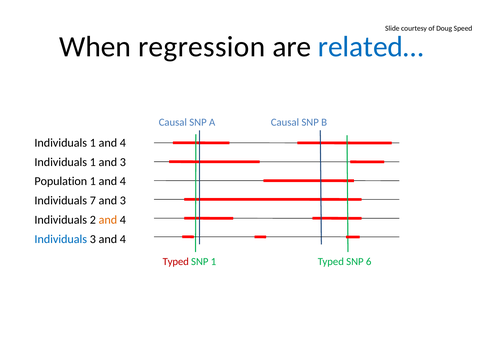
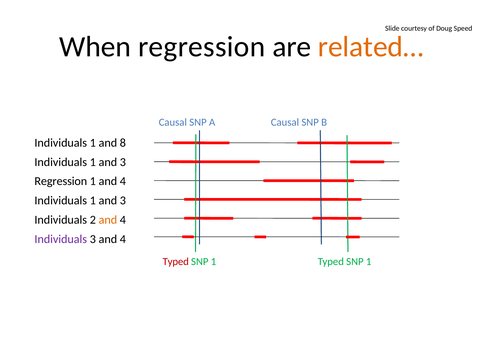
related… colour: blue -> orange
Individuals 1 and 4: 4 -> 8
Population at (61, 181): Population -> Regression
7 at (93, 201): 7 -> 1
Individuals at (61, 239) colour: blue -> purple
1 Typed SNP 6: 6 -> 1
